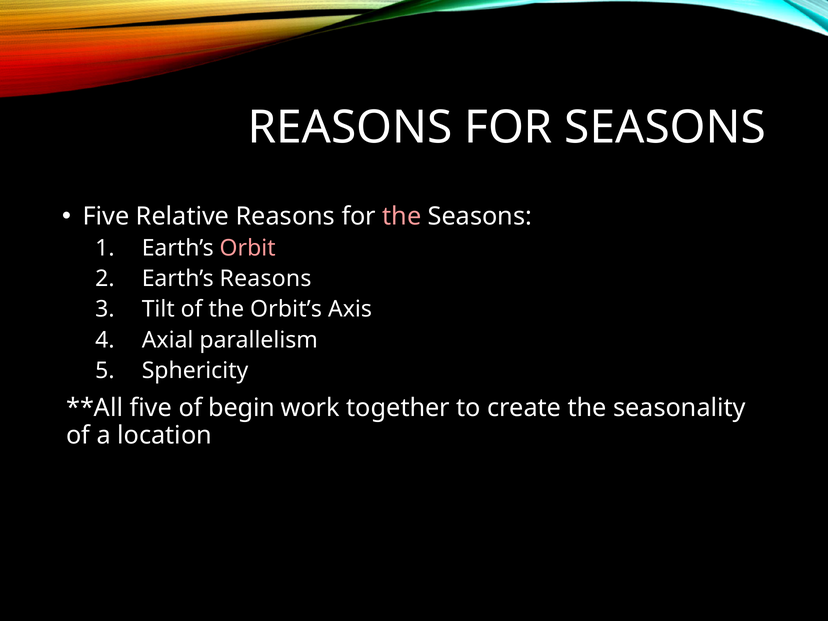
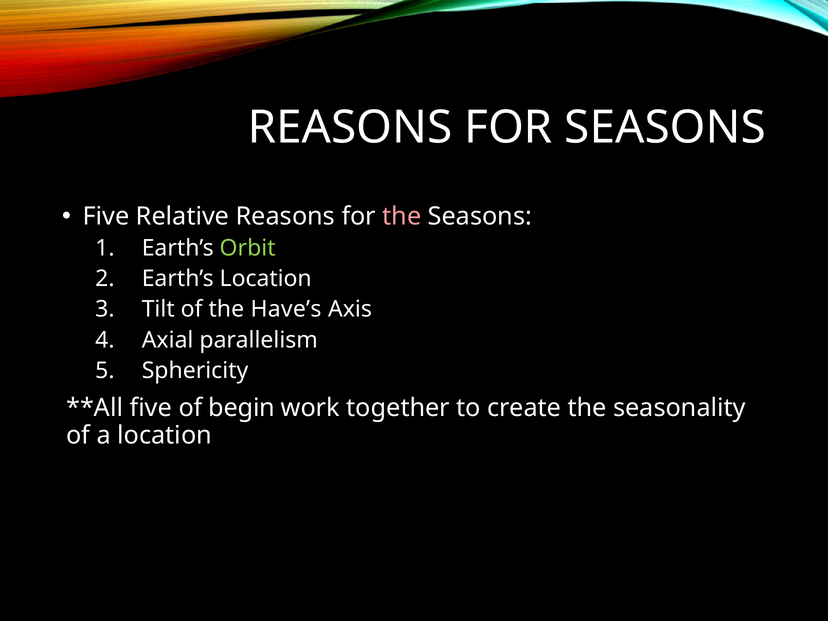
Orbit colour: pink -> light green
Earth’s Reasons: Reasons -> Location
Orbit’s: Orbit’s -> Have’s
